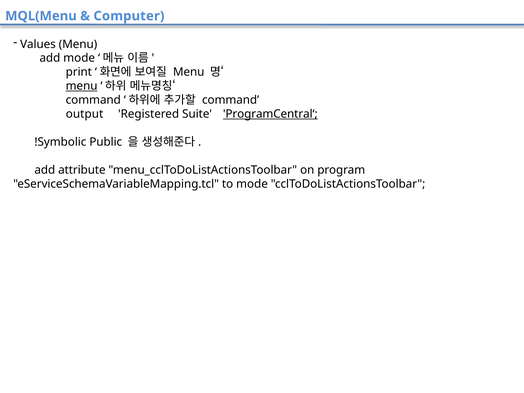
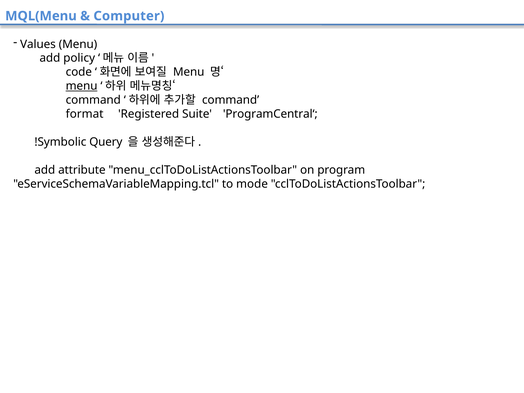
add mode: mode -> policy
print: print -> code
output: output -> format
ProgramCentral‘ underline: present -> none
Public: Public -> Query
